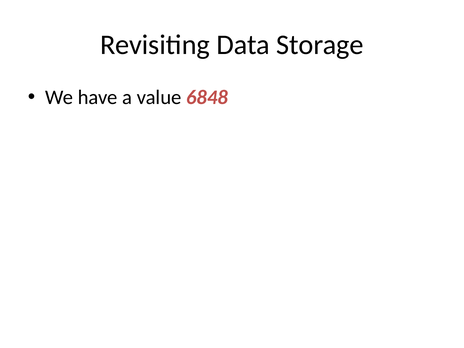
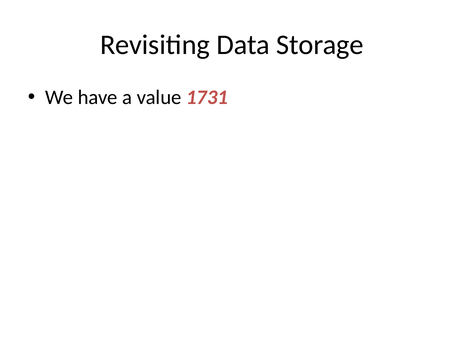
6848: 6848 -> 1731
